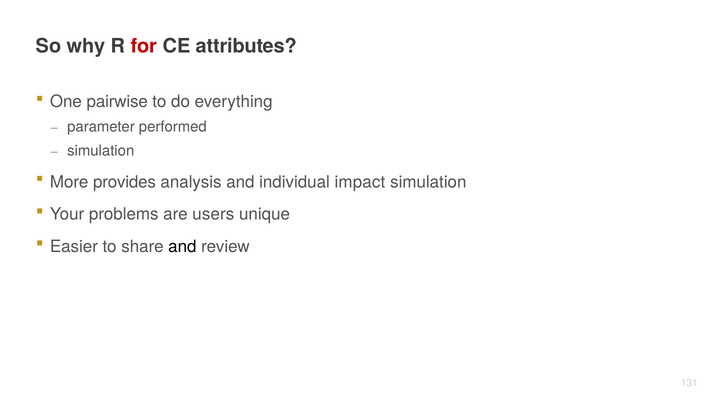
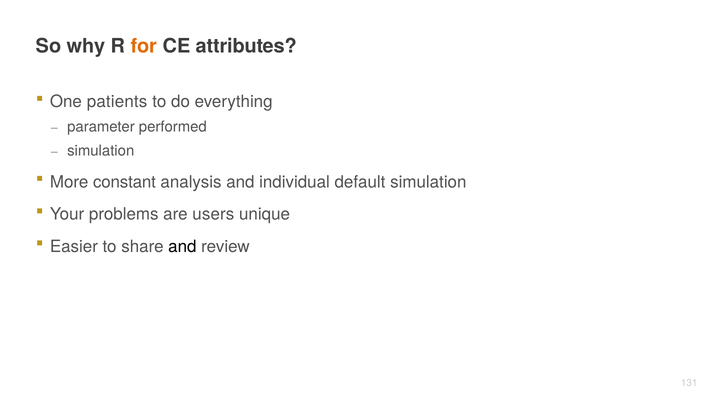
for colour: red -> orange
pairwise: pairwise -> patients
provides: provides -> constant
impact: impact -> default
